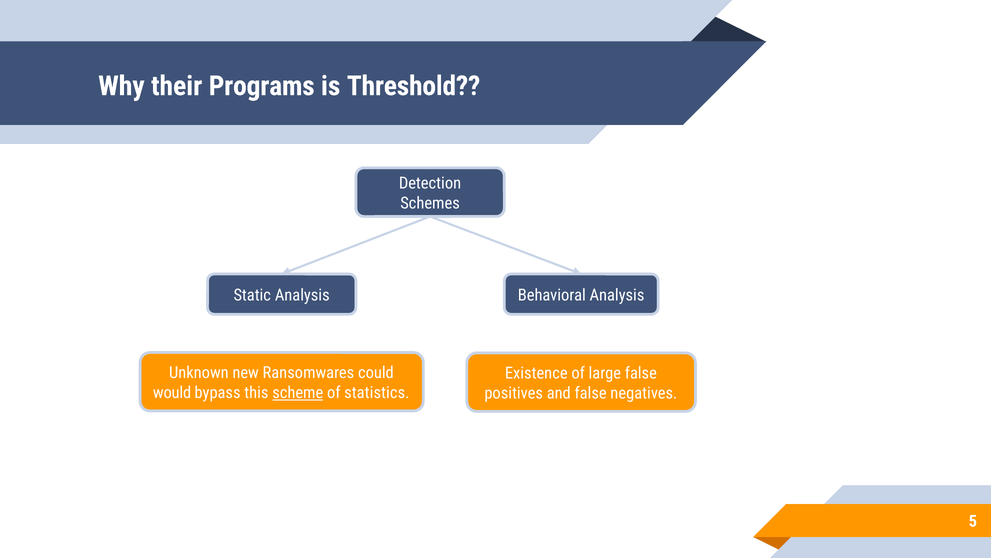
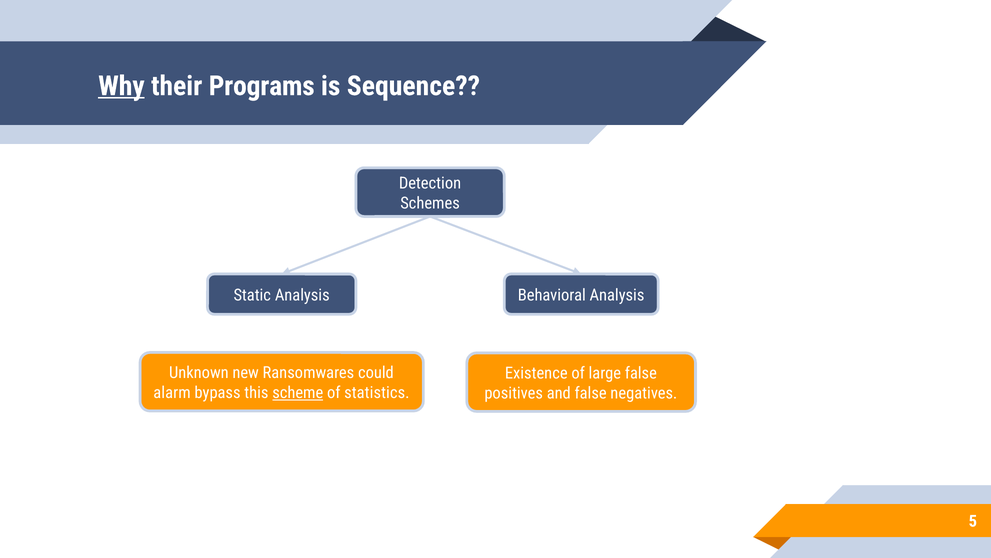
Why underline: none -> present
Threshold: Threshold -> Sequence
would: would -> alarm
